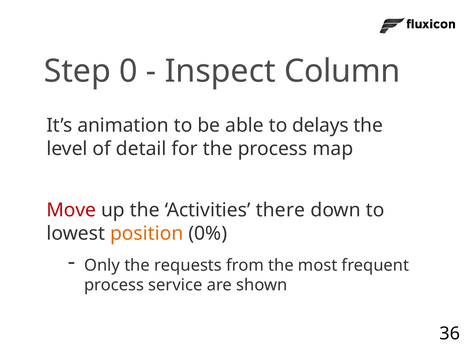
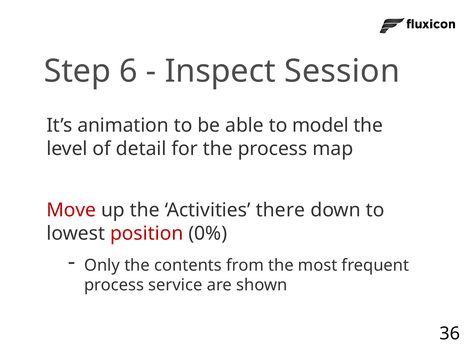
0: 0 -> 6
Column: Column -> Session
delays: delays -> model
position colour: orange -> red
requests: requests -> contents
